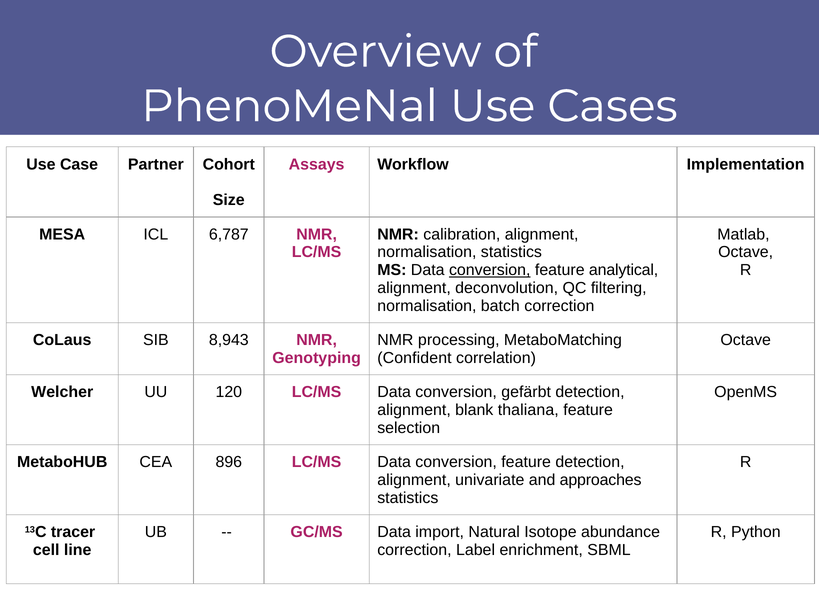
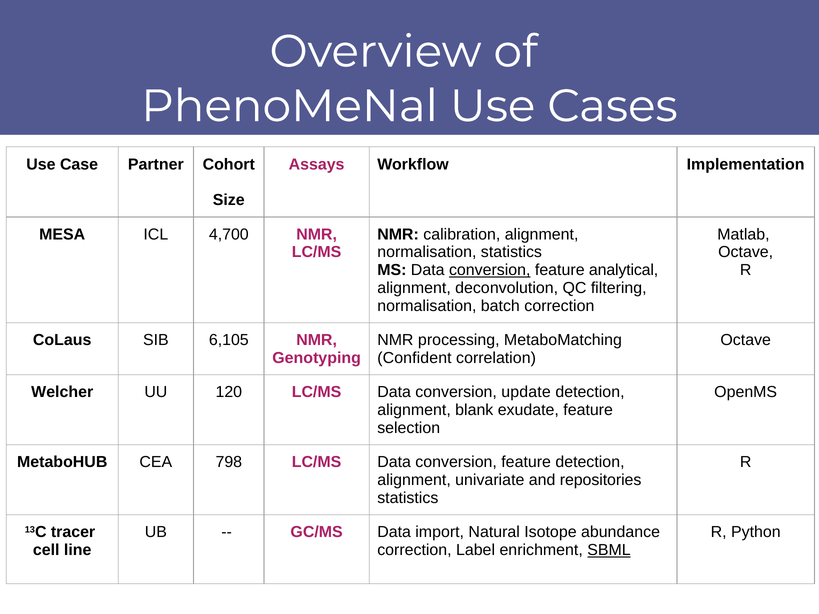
6,787: 6,787 -> 4,700
8,943: 8,943 -> 6,105
gefärbt: gefärbt -> update
thaliana: thaliana -> exudate
896: 896 -> 798
approaches: approaches -> repositories
SBML underline: none -> present
